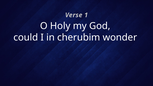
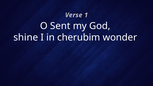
Holy: Holy -> Sent
could: could -> shine
